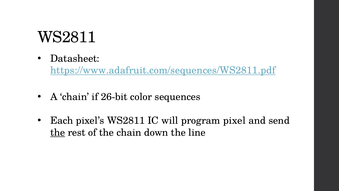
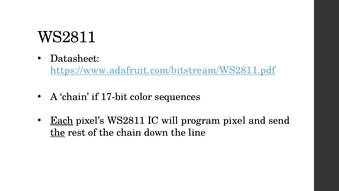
https://www.adafruit.com/sequences/WS2811.pdf: https://www.adafruit.com/sequences/WS2811.pdf -> https://www.adafruit.com/bitstream/WS2811.pdf
26-bit: 26-bit -> 17-bit
Each underline: none -> present
